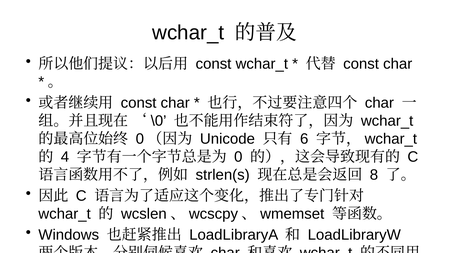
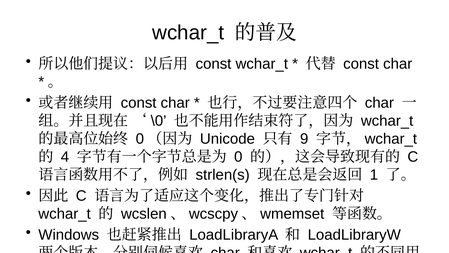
6: 6 -> 9
8: 8 -> 1
